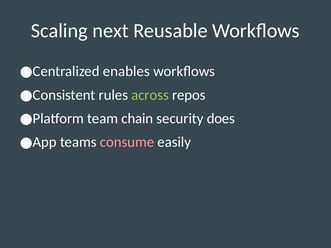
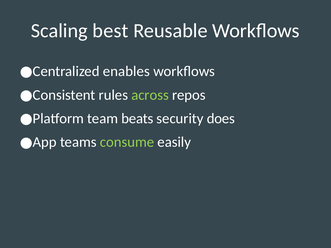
next: next -> best
chain: chain -> beats
consume colour: pink -> light green
